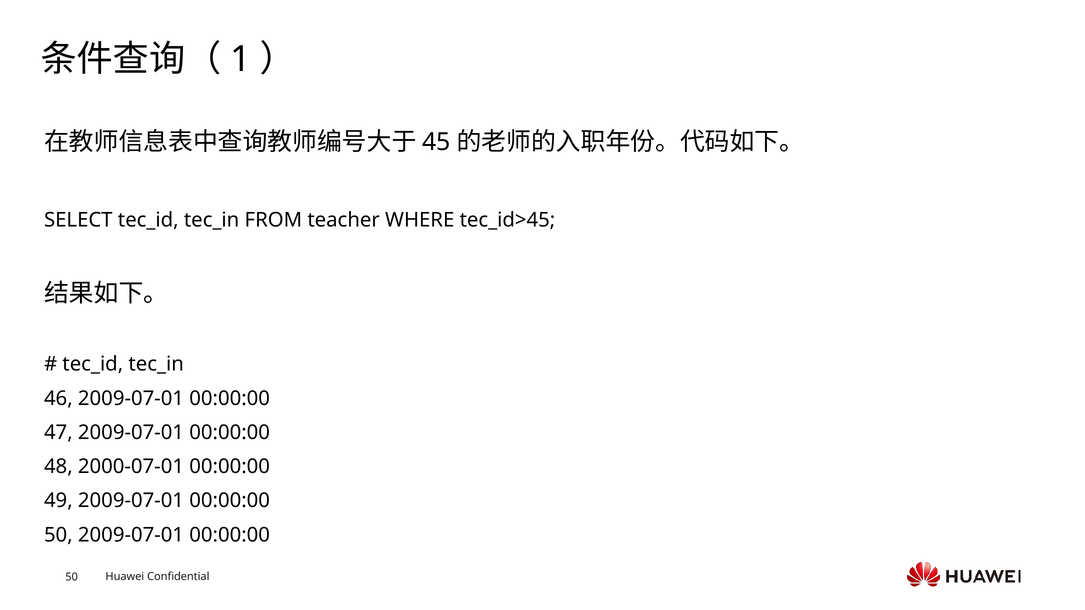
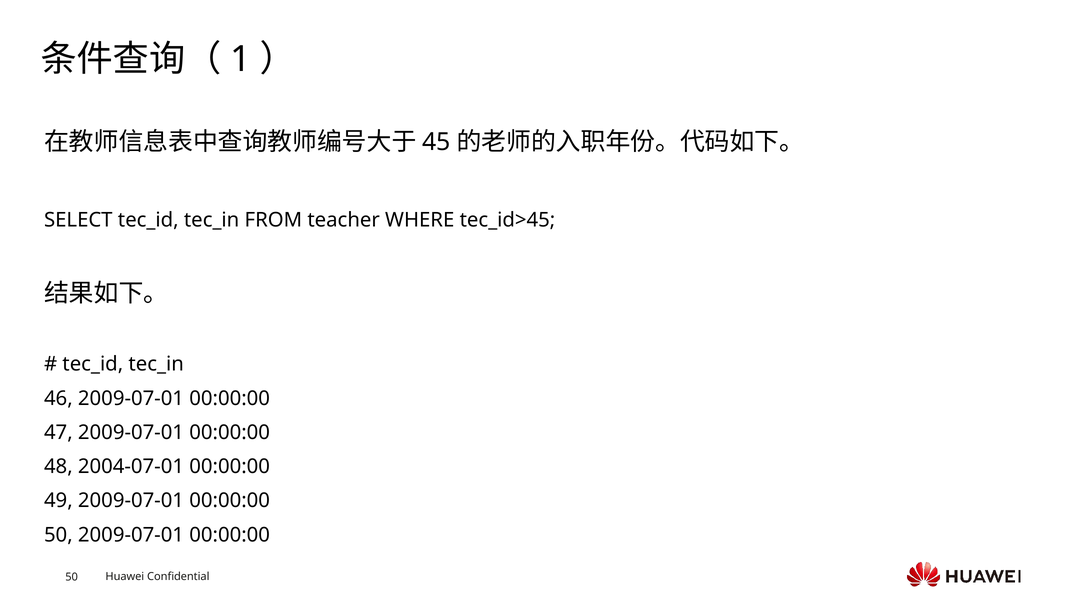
2000-07-01: 2000-07-01 -> 2004-07-01
